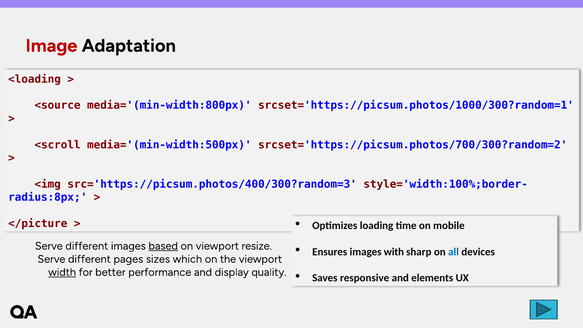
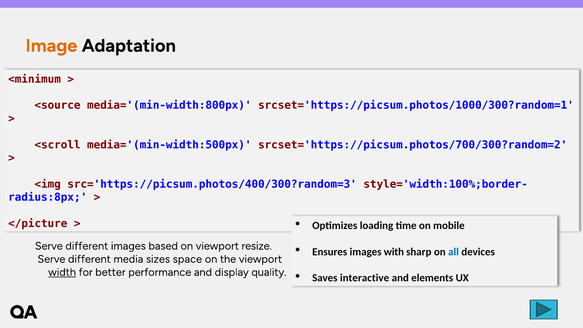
Image colour: red -> orange
<loading: <loading -> <minimum
based underline: present -> none
pages: pages -> media
which: which -> space
responsive: responsive -> interactive
